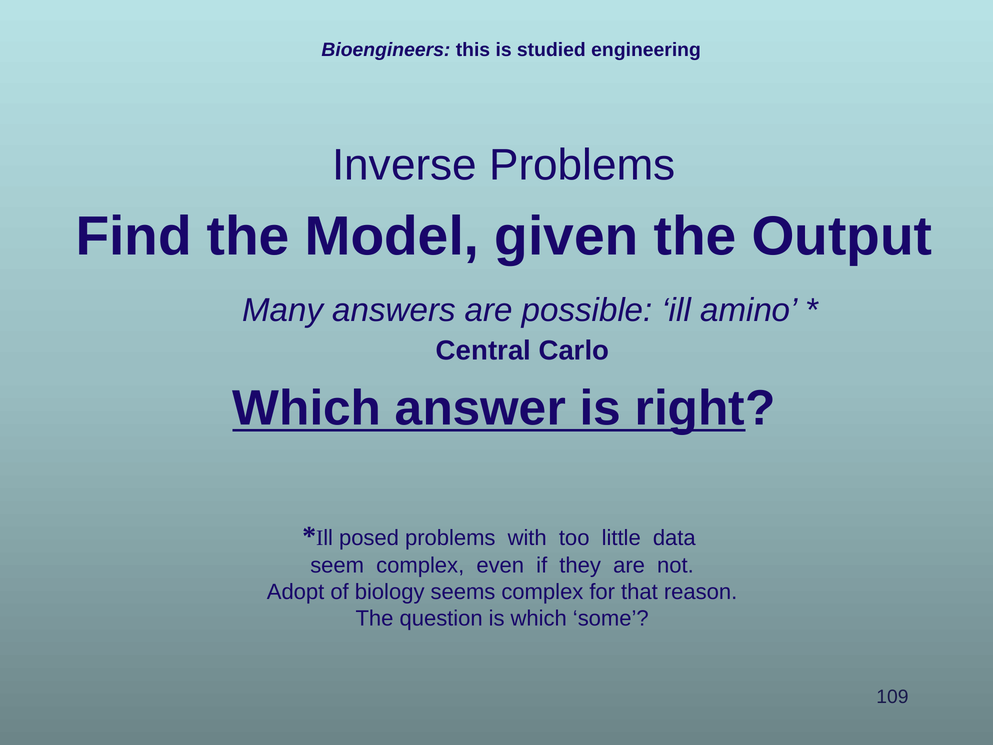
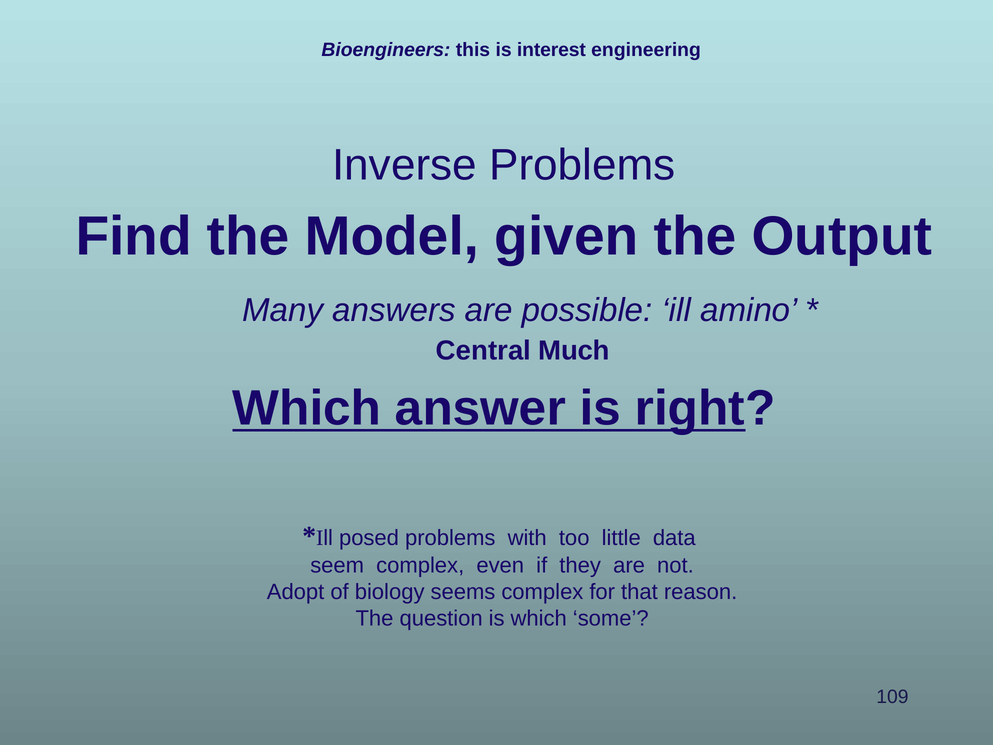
studied: studied -> interest
Carlo: Carlo -> Much
